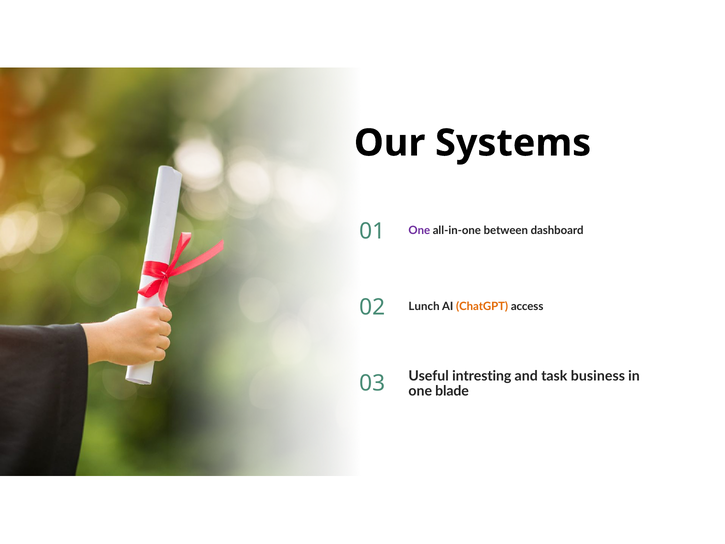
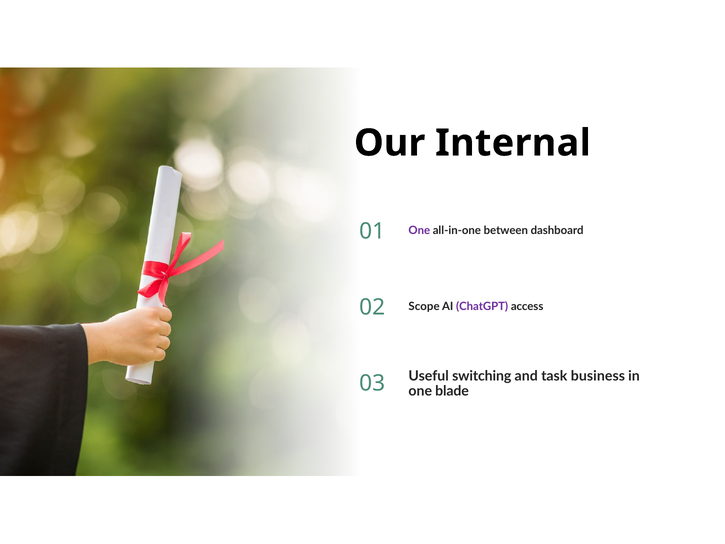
Systems: Systems -> Internal
Lunch: Lunch -> Scope
ChatGPT colour: orange -> purple
intresting: intresting -> switching
